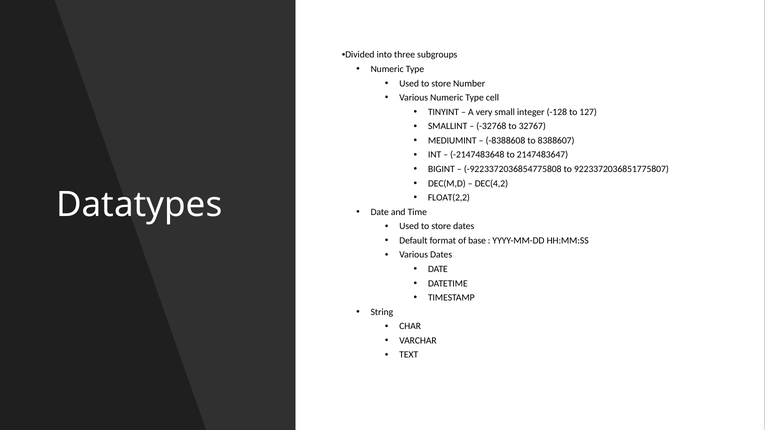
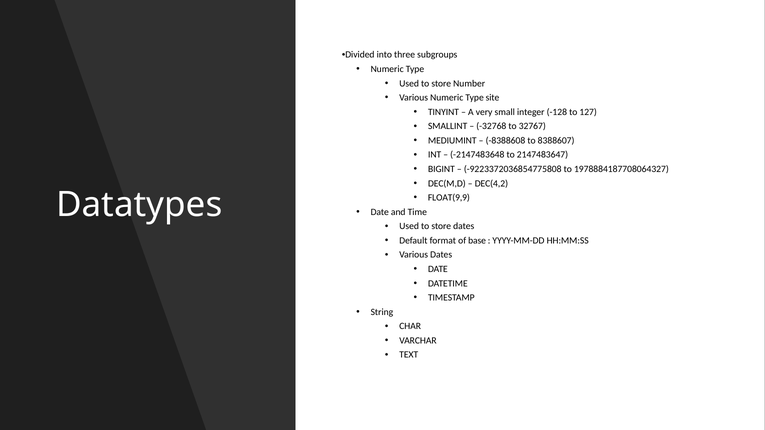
cell: cell -> site
9223372036851775807: 9223372036851775807 -> 1978884187708064327
FLOAT(2,2: FLOAT(2,2 -> FLOAT(9,9
